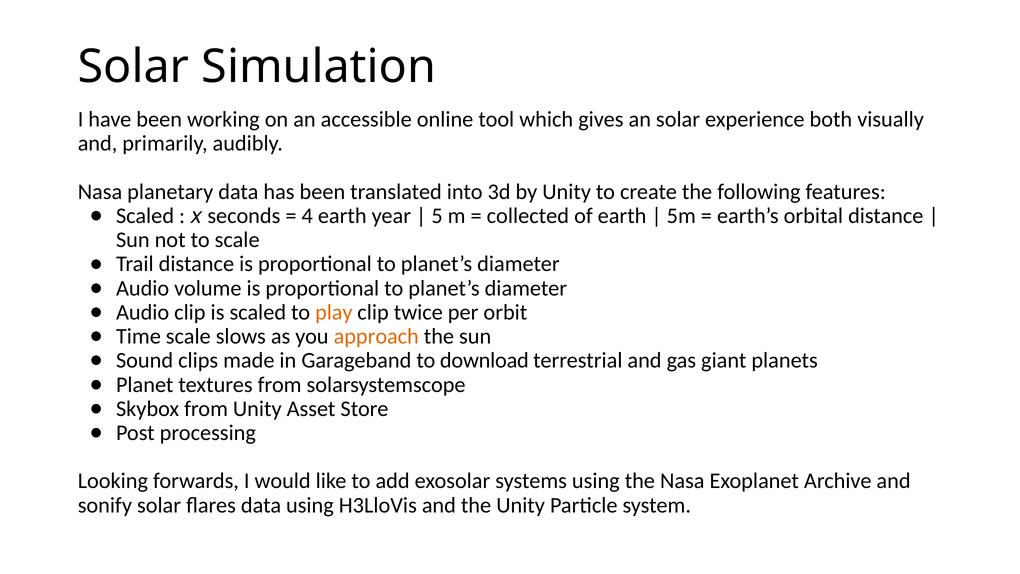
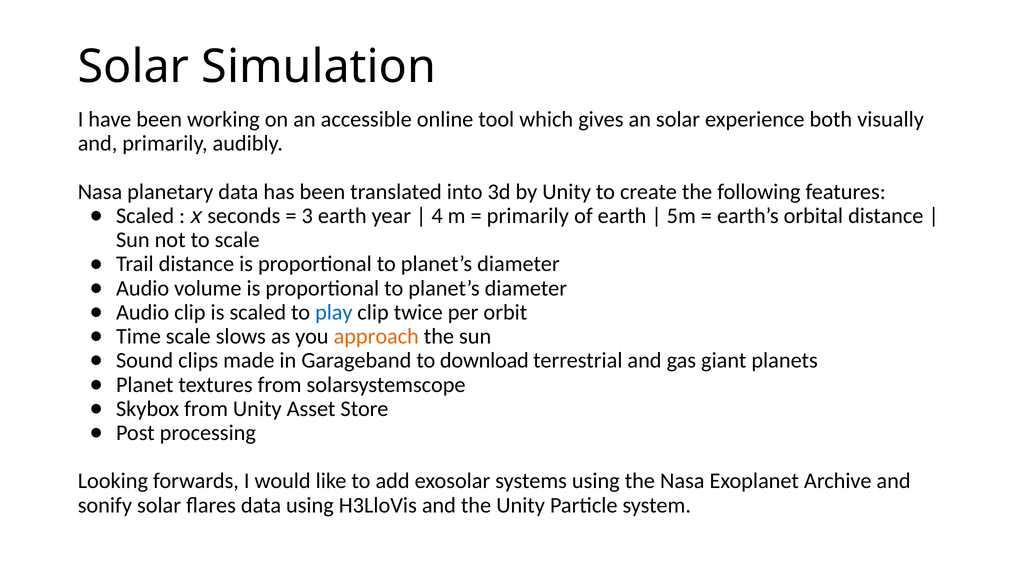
4: 4 -> 3
5: 5 -> 4
collected at (528, 216): collected -> primarily
play colour: orange -> blue
